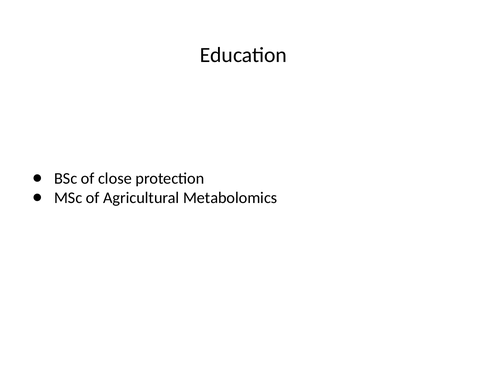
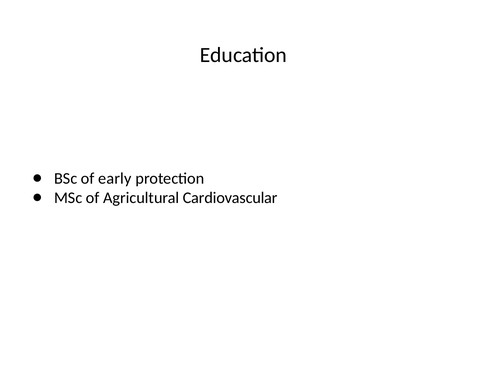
close: close -> early
Metabolomics: Metabolomics -> Cardiovascular
